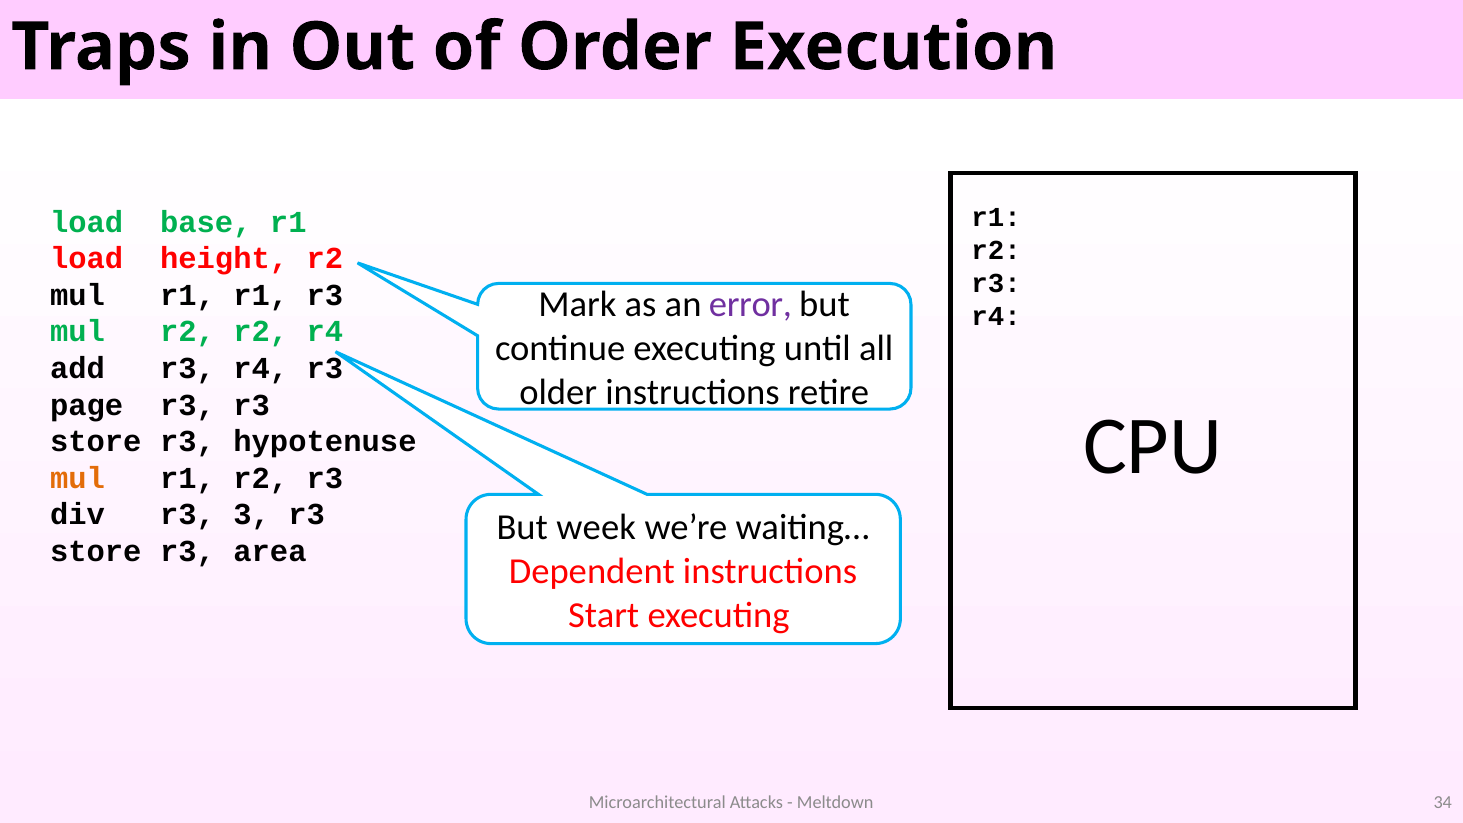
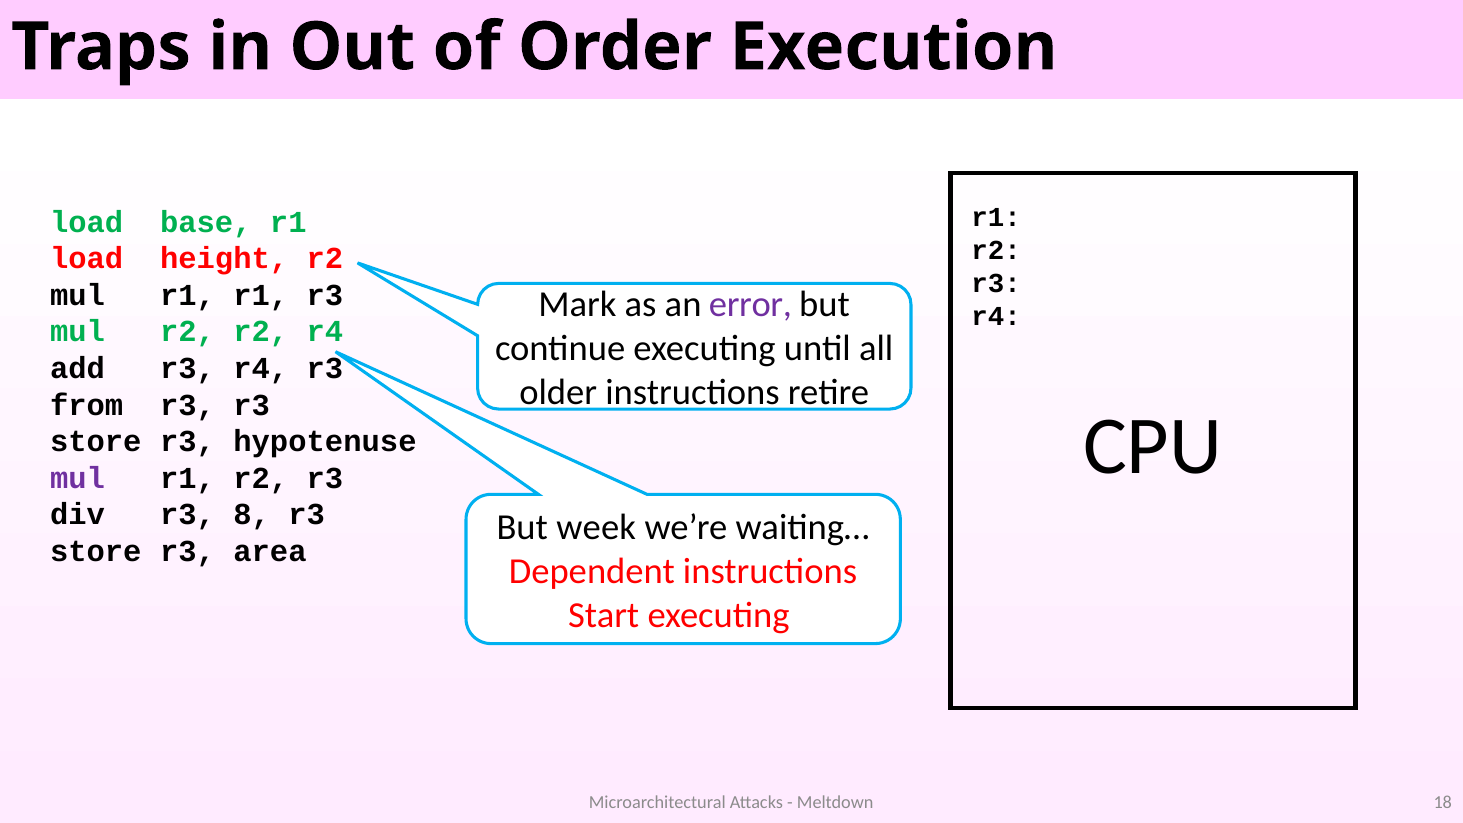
page: page -> from
mul at (77, 478) colour: orange -> purple
3: 3 -> 8
34: 34 -> 18
